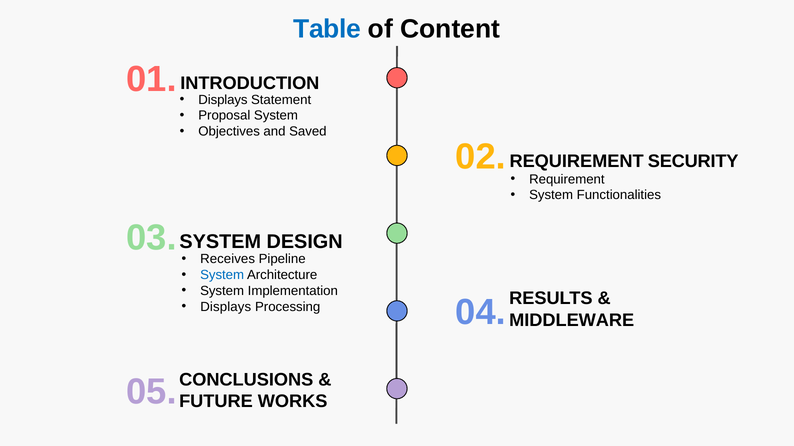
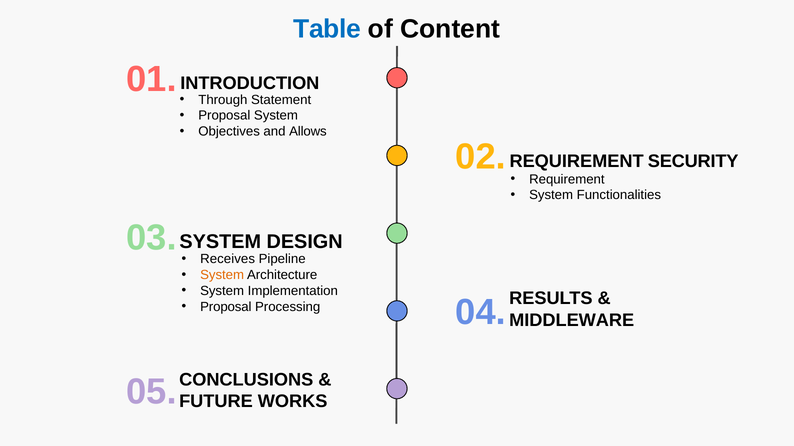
Displays at (223, 100): Displays -> Through
Saved: Saved -> Allows
System at (222, 275) colour: blue -> orange
Displays at (226, 307): Displays -> Proposal
